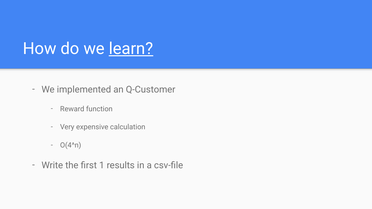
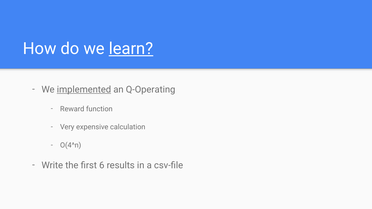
implemented underline: none -> present
Q-Customer: Q-Customer -> Q-Operating
1: 1 -> 6
